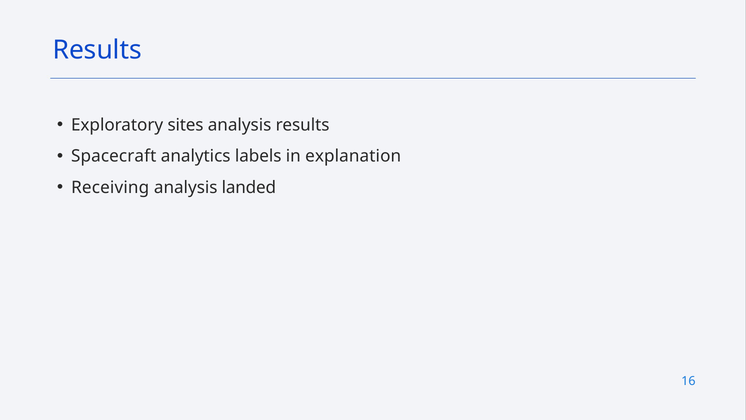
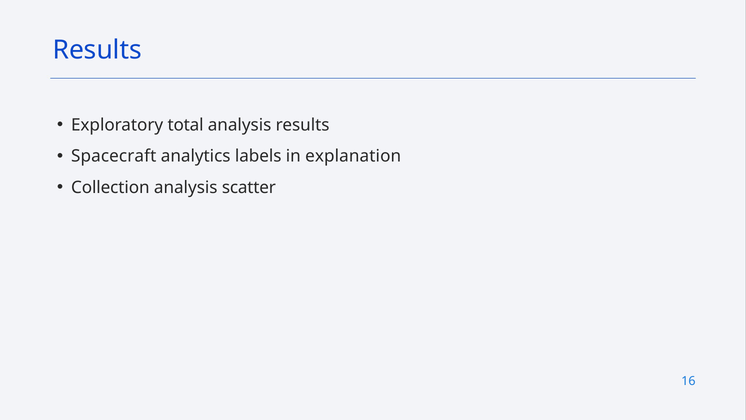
sites: sites -> total
Receiving: Receiving -> Collection
landed: landed -> scatter
